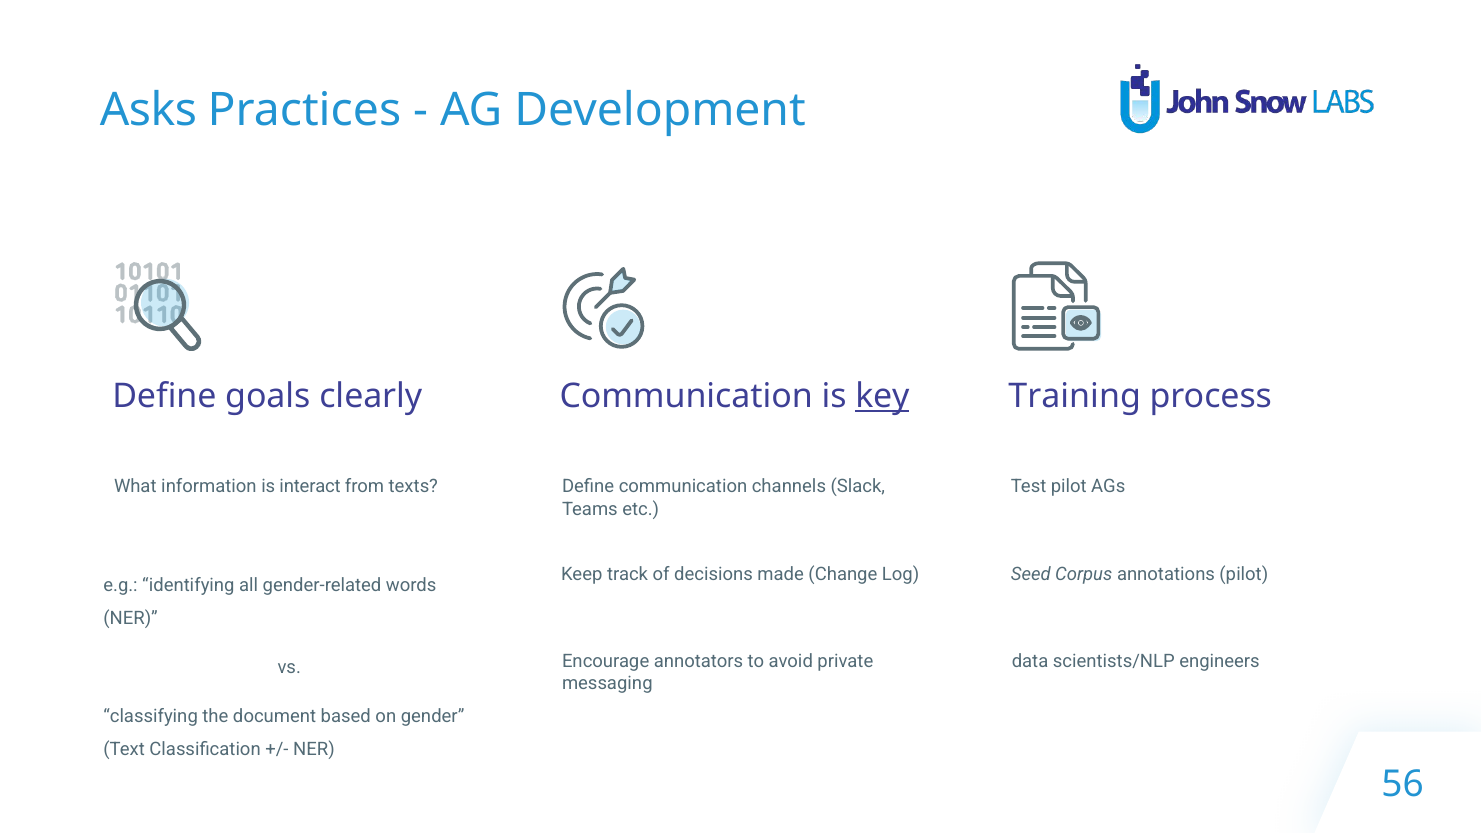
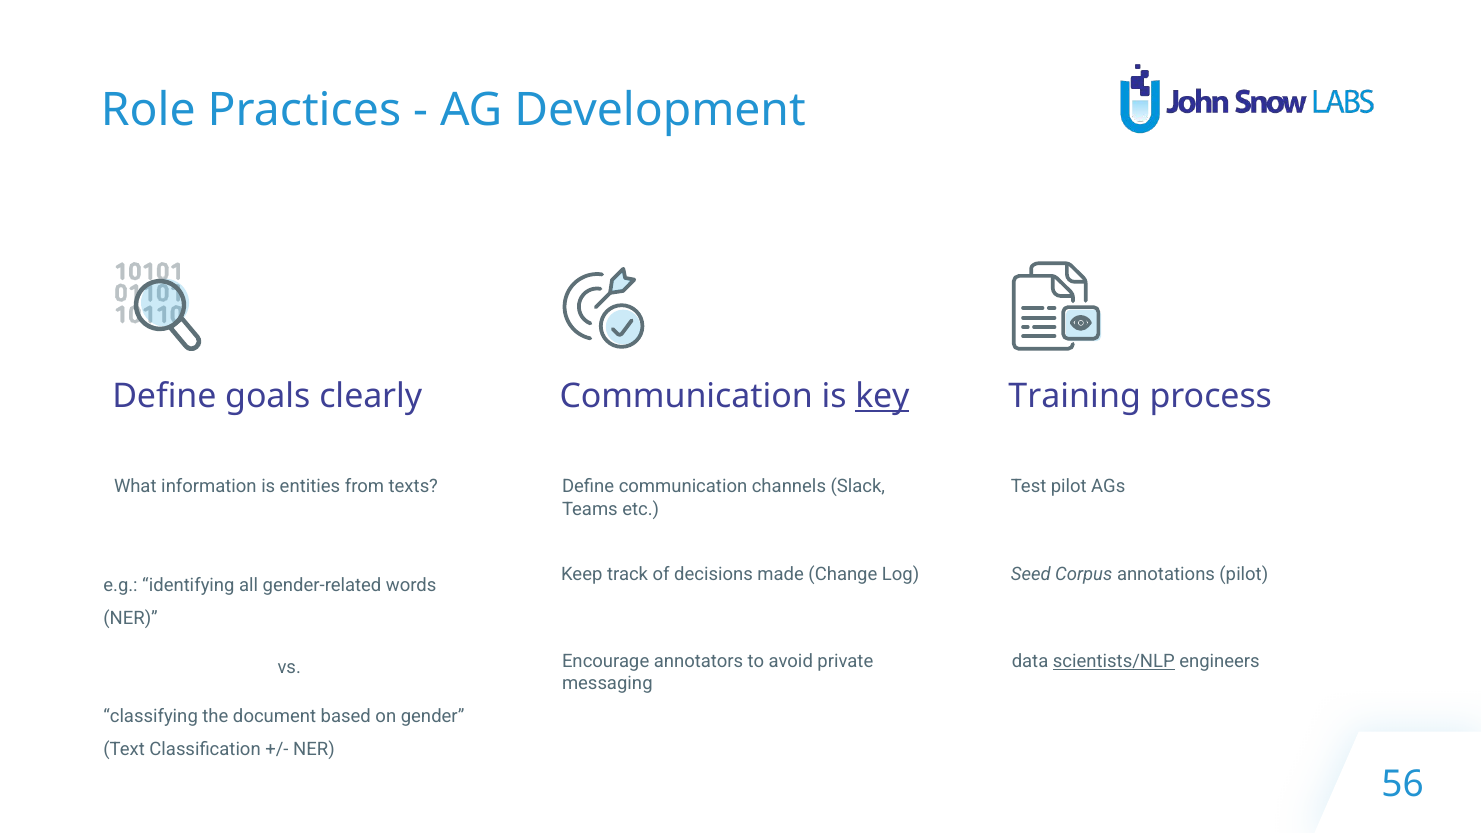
Asks: Asks -> Role
interact: interact -> entities
scientists/NLP underline: none -> present
